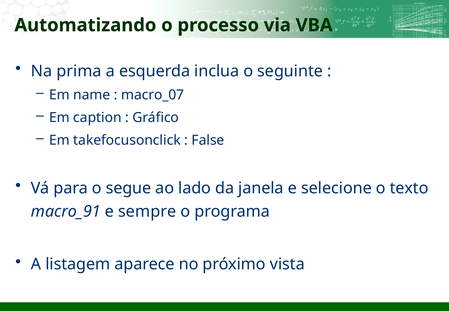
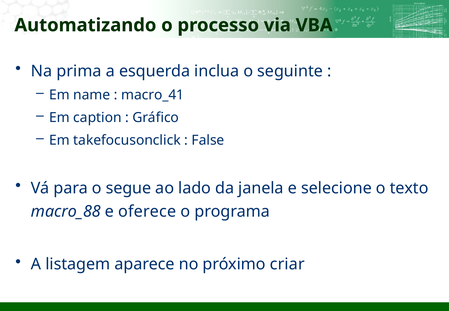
macro_07: macro_07 -> macro_41
macro_91: macro_91 -> macro_88
sempre: sempre -> oferece
vista: vista -> criar
